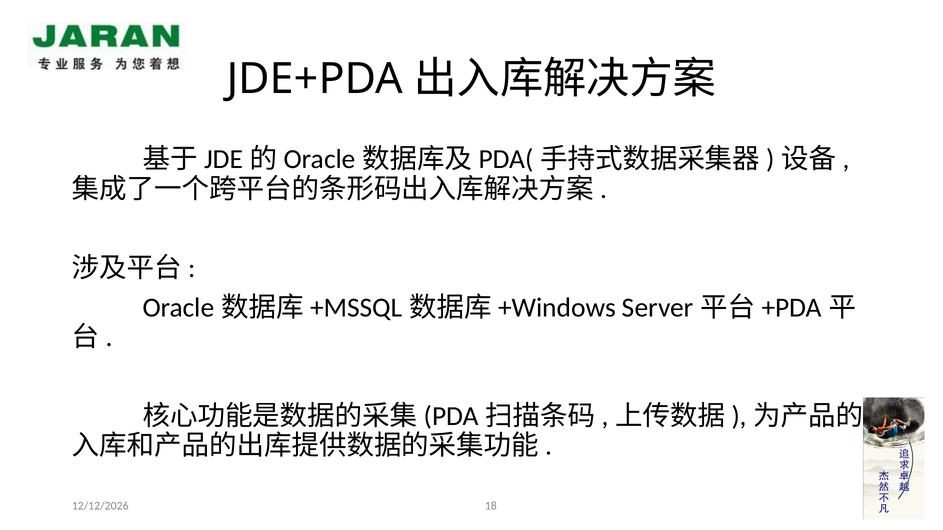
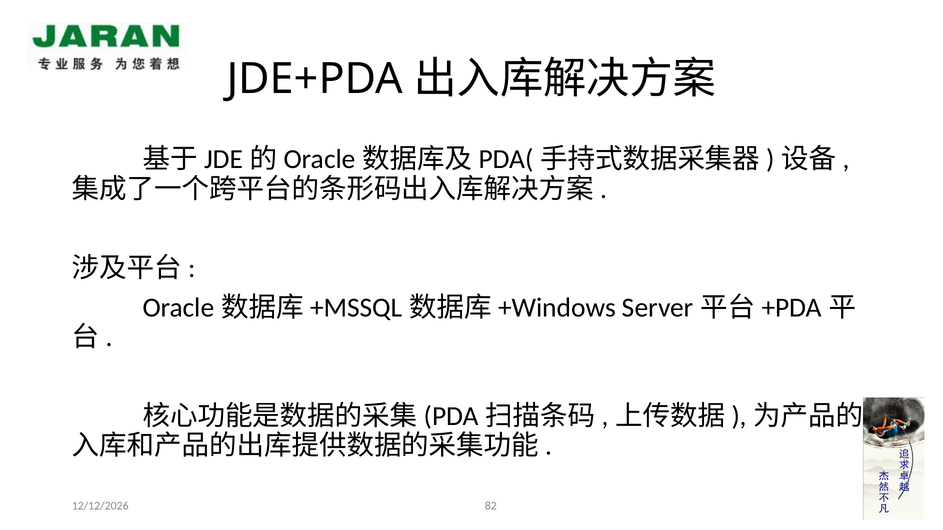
18: 18 -> 82
